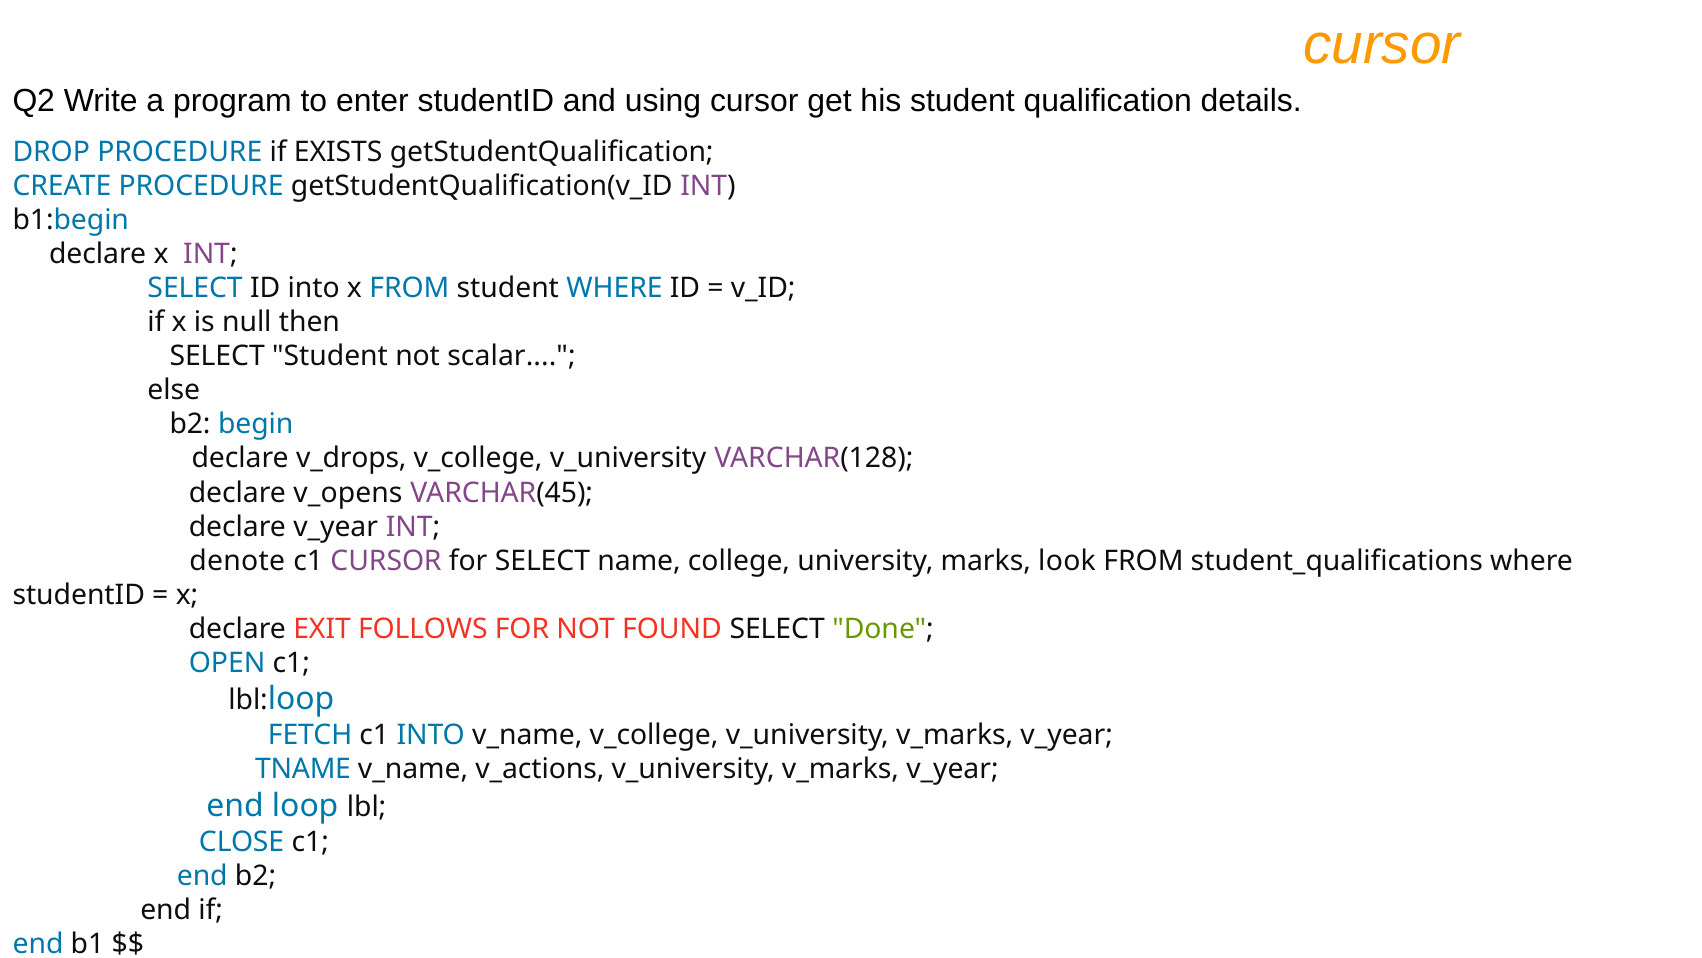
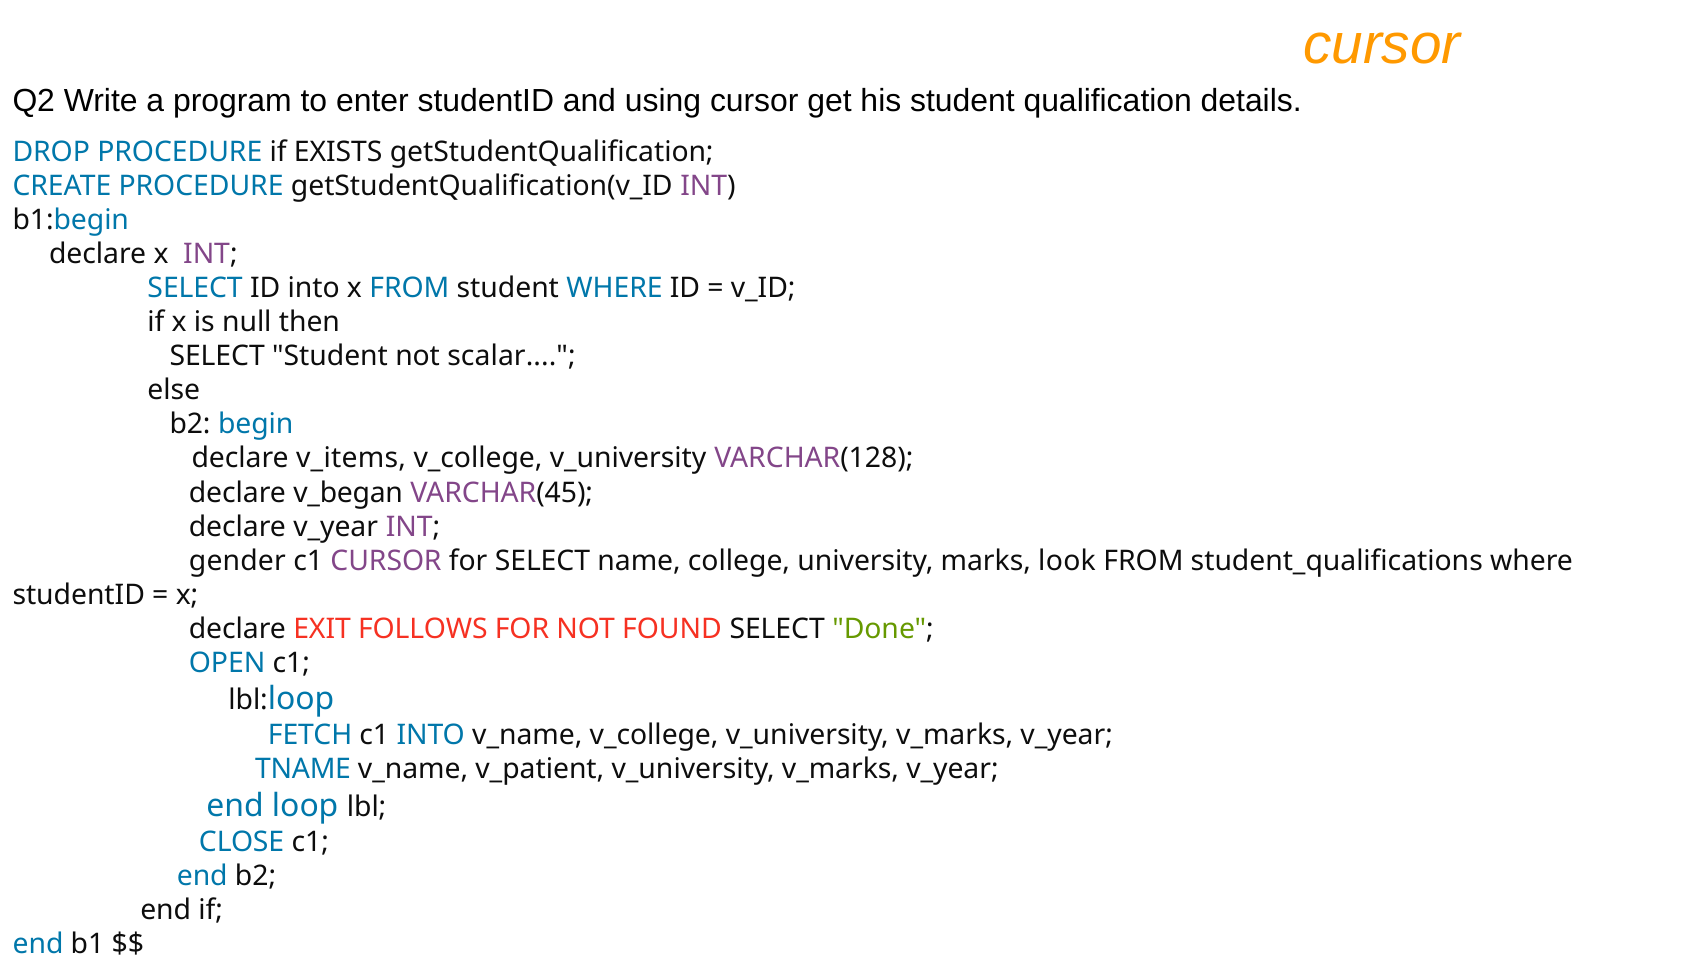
v_drops: v_drops -> v_items
v_opens: v_opens -> v_began
denote: denote -> gender
v_actions: v_actions -> v_patient
